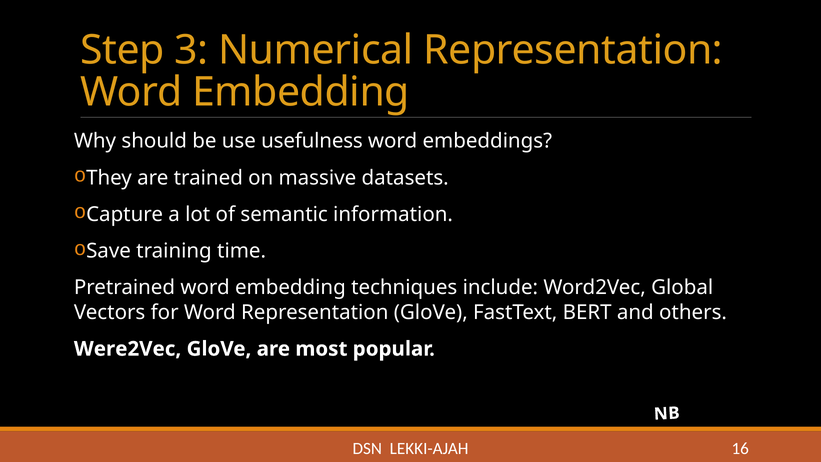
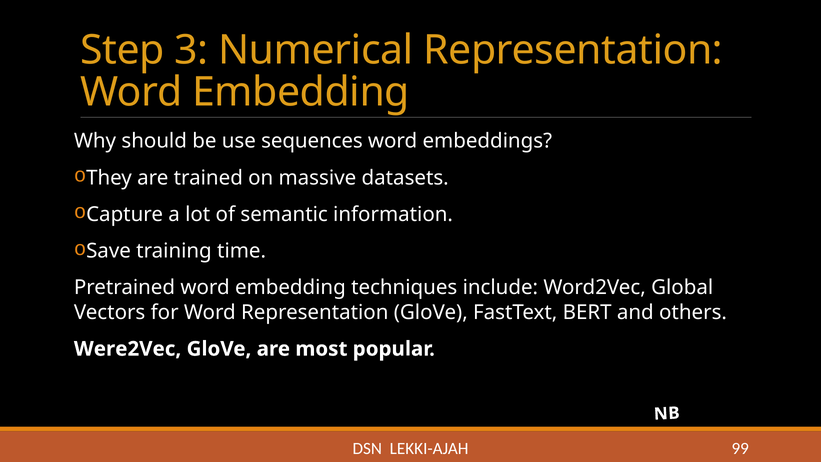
usefulness: usefulness -> sequences
16: 16 -> 99
